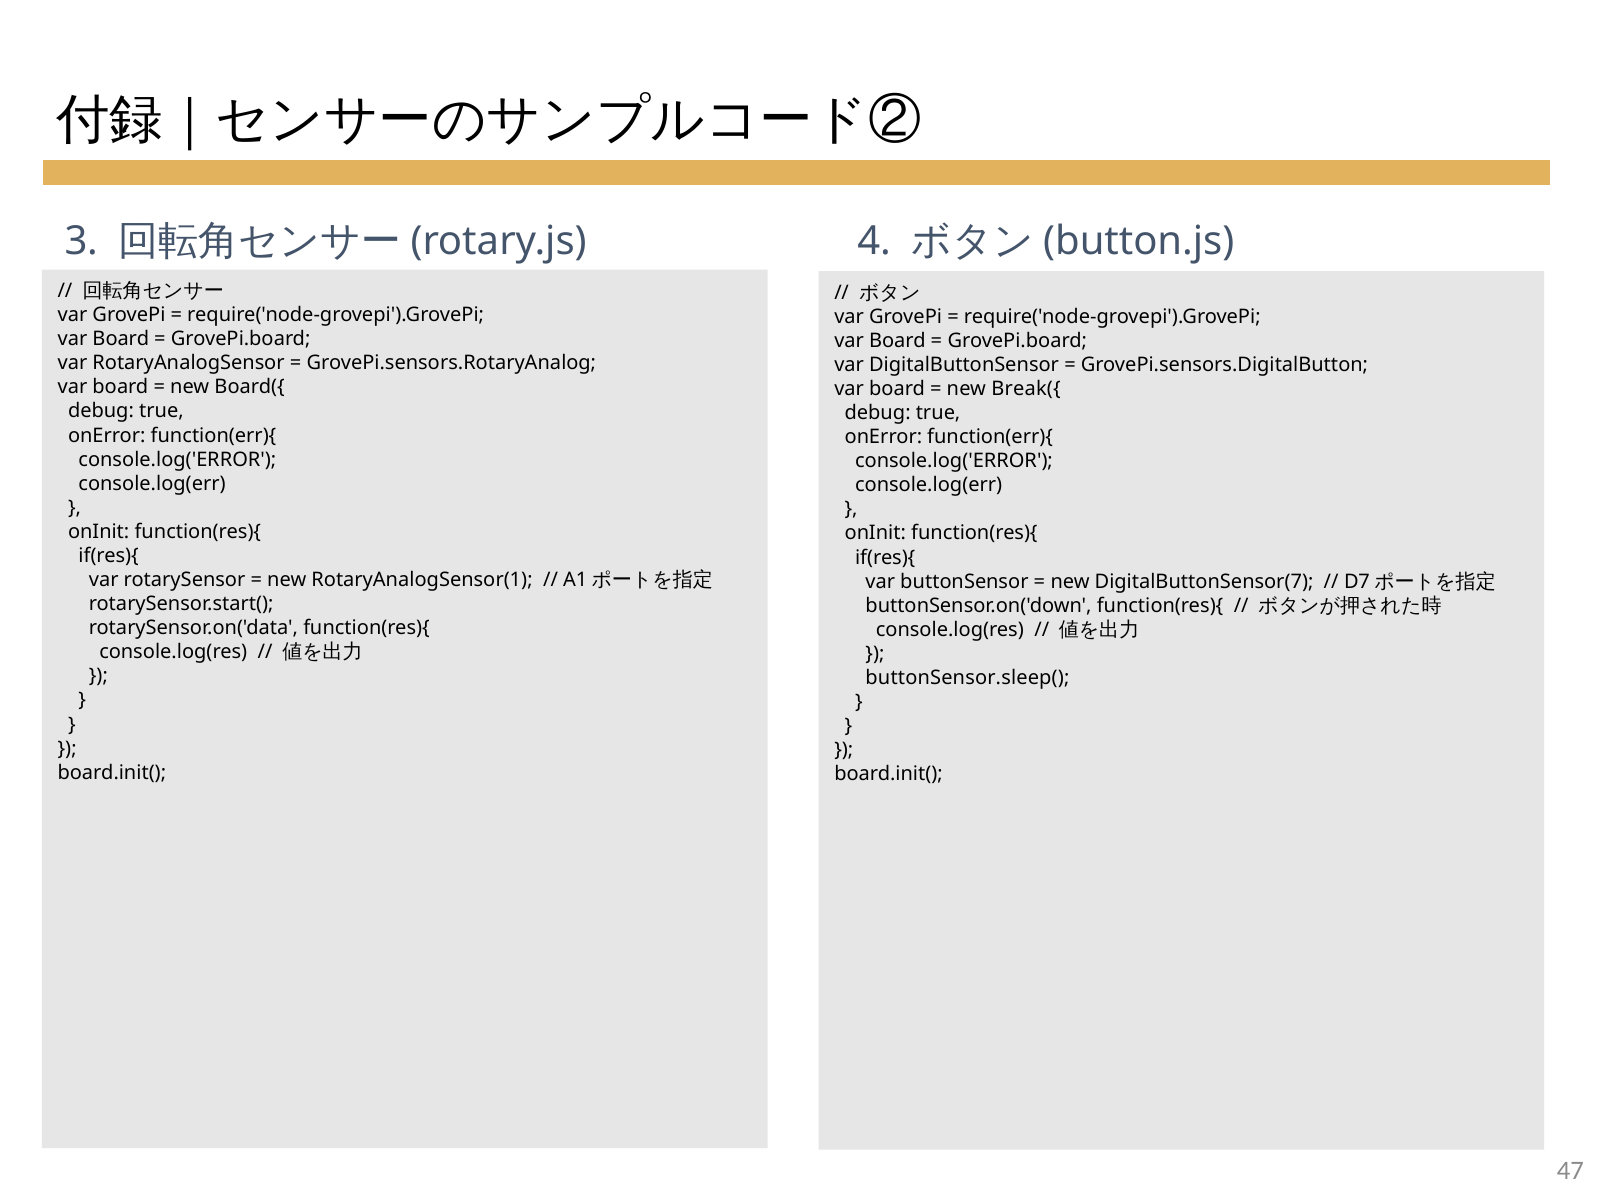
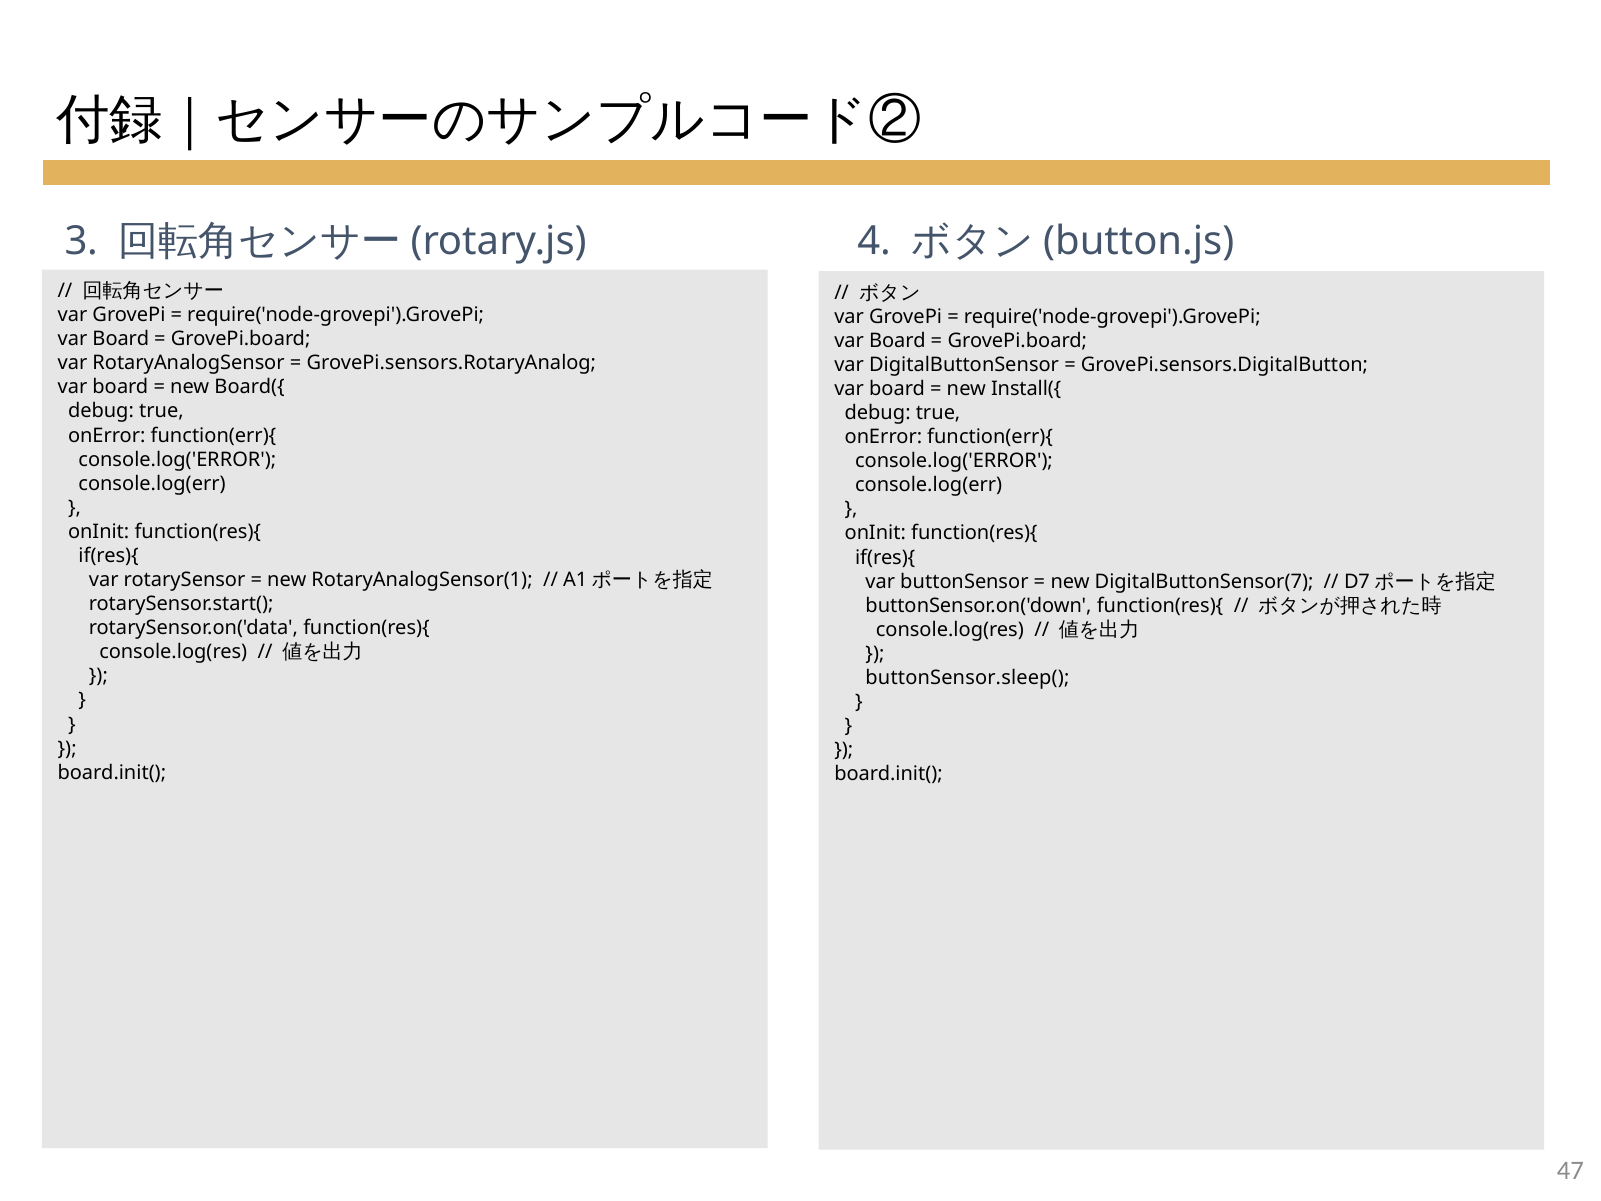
Break({: Break({ -> Install({
